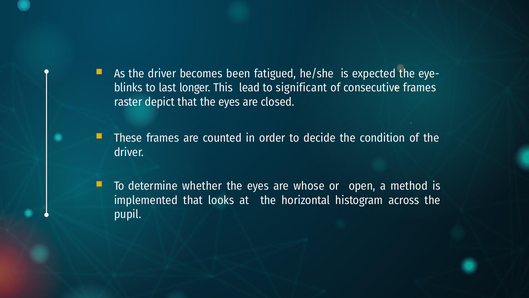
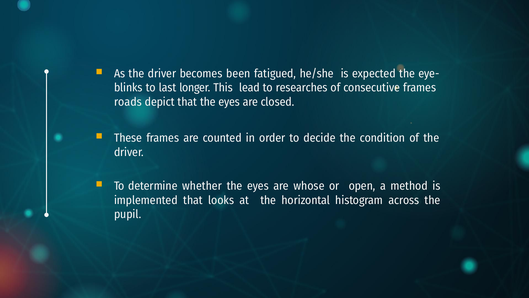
significant: significant -> researches
raster: raster -> roads
